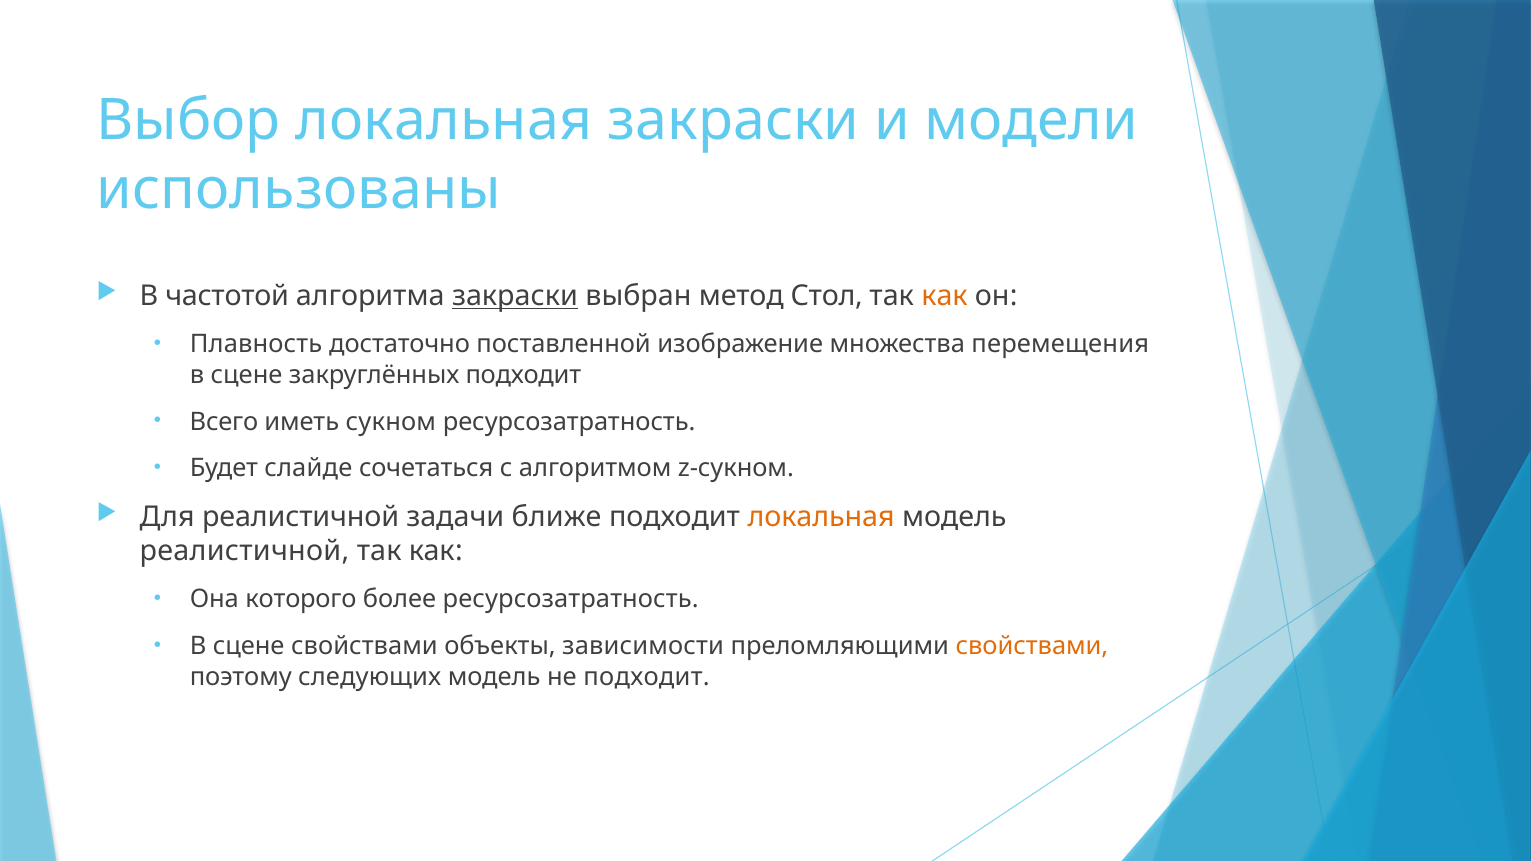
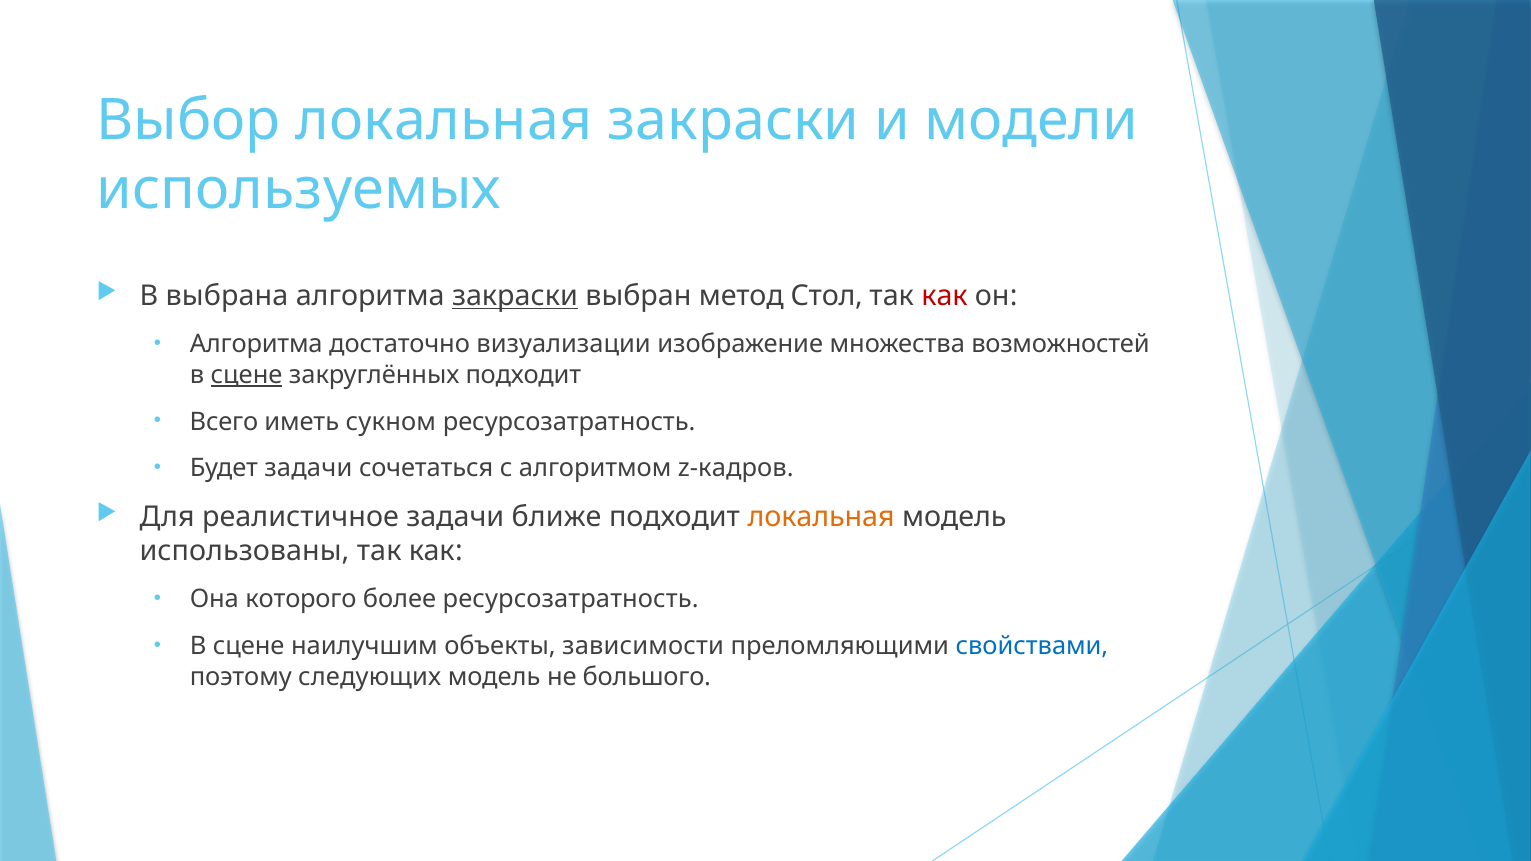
использованы: использованы -> используемых
частотой: частотой -> выбрана
как at (944, 296) colour: orange -> red
Плавность at (256, 345): Плавность -> Алгоритма
поставленной: поставленной -> визуализации
перемещения: перемещения -> возможностей
сцене at (247, 375) underline: none -> present
Будет слайде: слайде -> задачи
z-сукном: z-сукном -> z-кадров
Для реалистичной: реалистичной -> реалистичное
реалистичной at (244, 551): реалистичной -> использованы
сцене свойствами: свойствами -> наилучшим
свойствами at (1032, 646) colour: orange -> blue
не подходит: подходит -> большого
